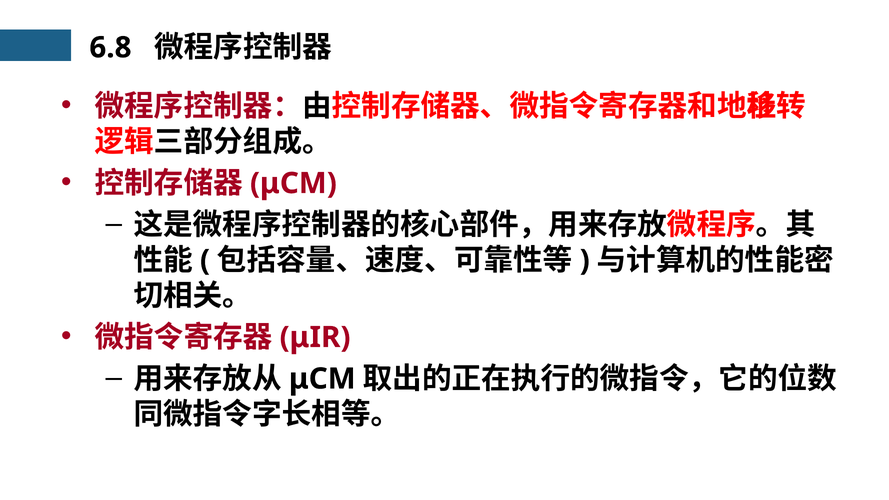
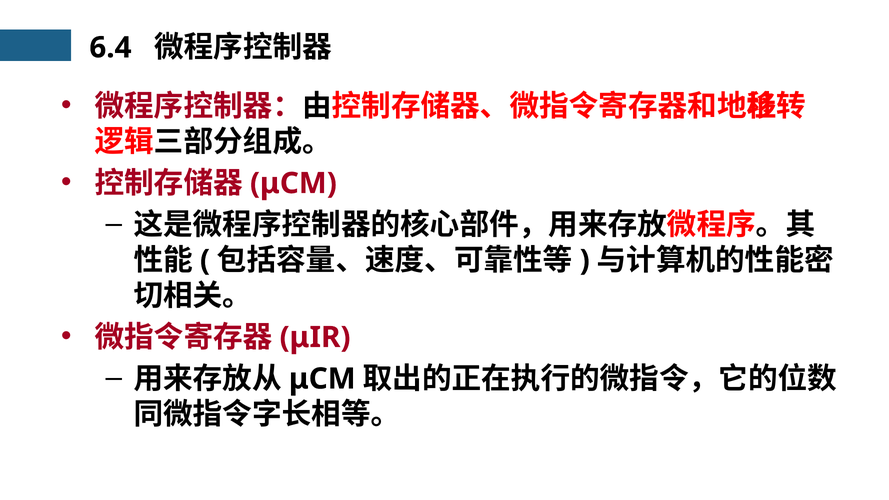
6.8: 6.8 -> 6.4
